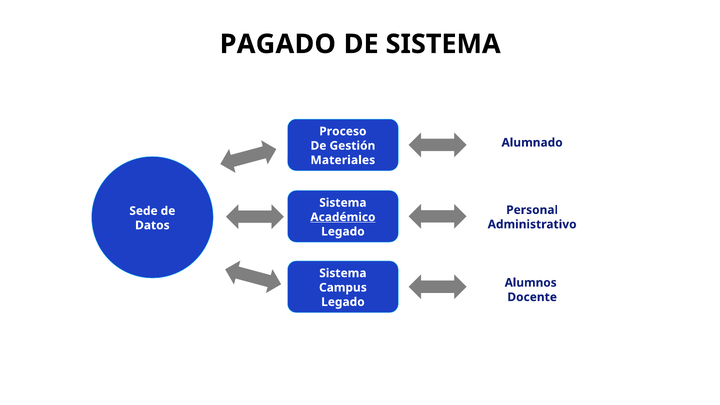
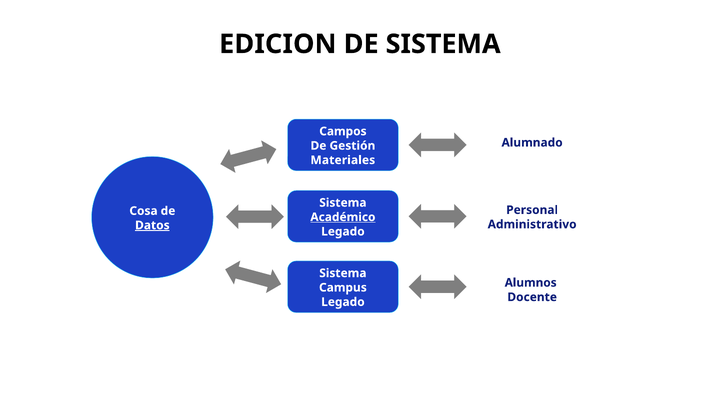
PAGADO: PAGADO -> EDICION
Proceso: Proceso -> Campos
Sede: Sede -> Cosa
Datos underline: none -> present
